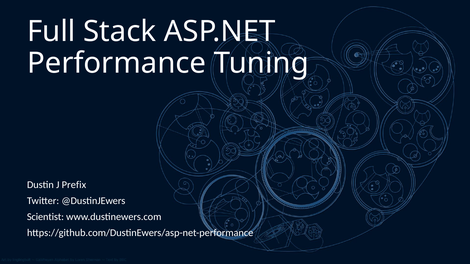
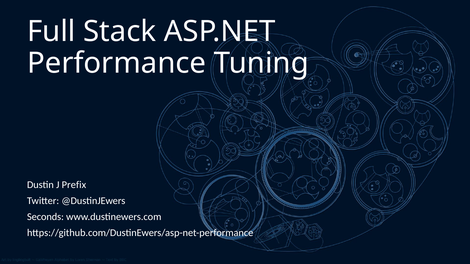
Scientist: Scientist -> Seconds
